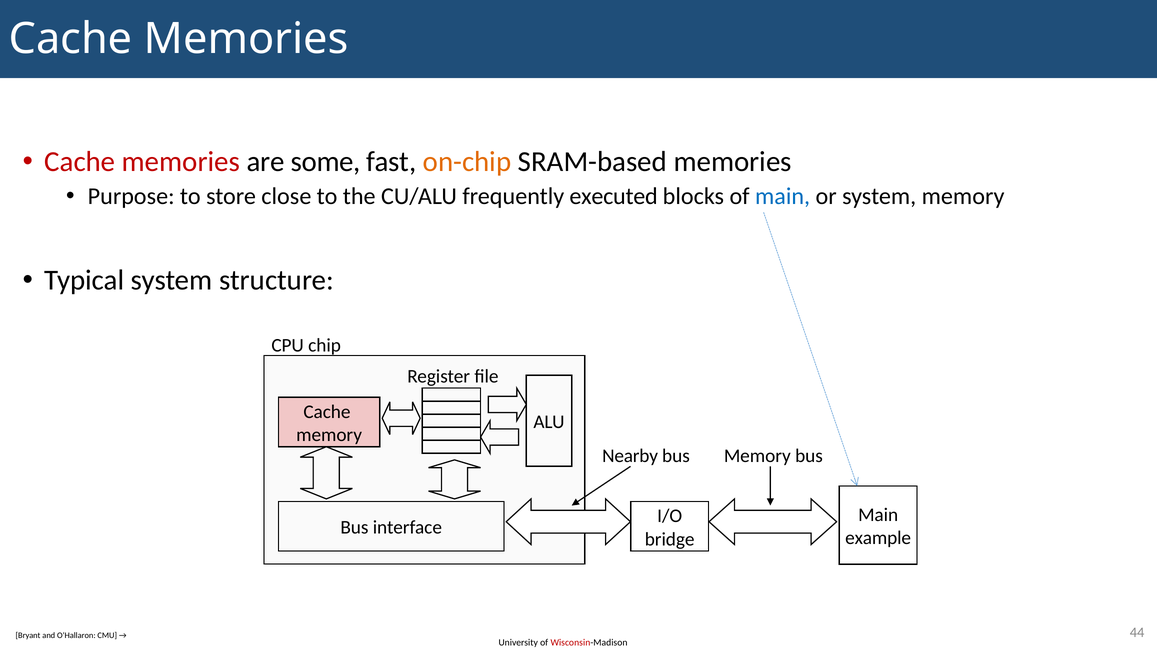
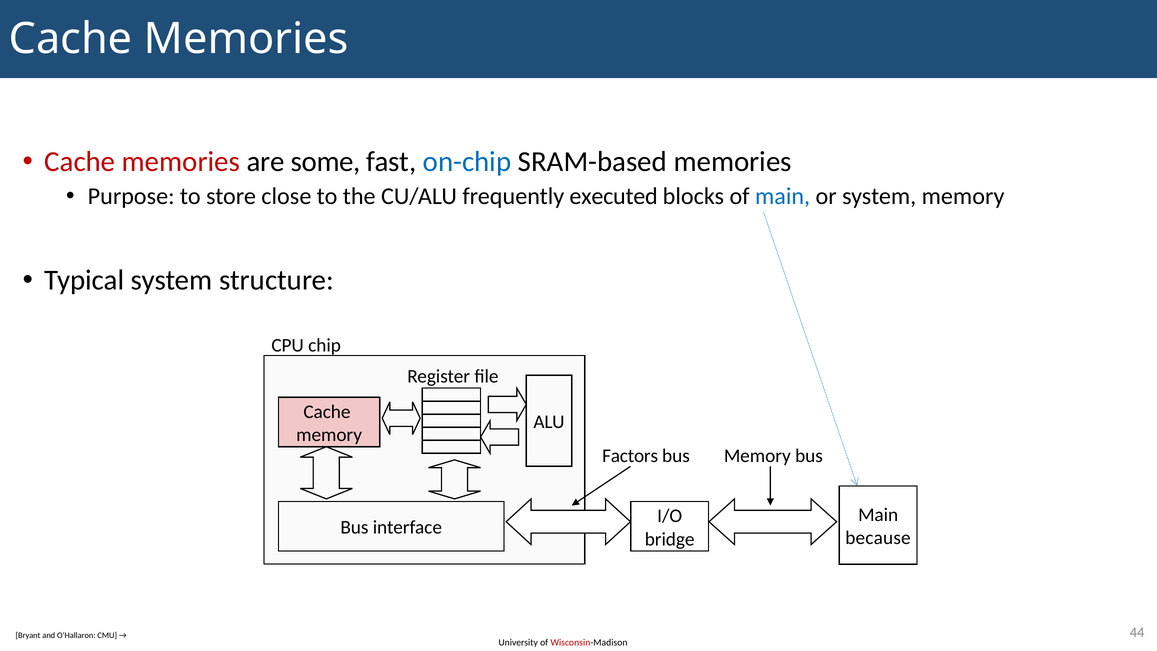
on-chip colour: orange -> blue
Nearby: Nearby -> Factors
example: example -> because
